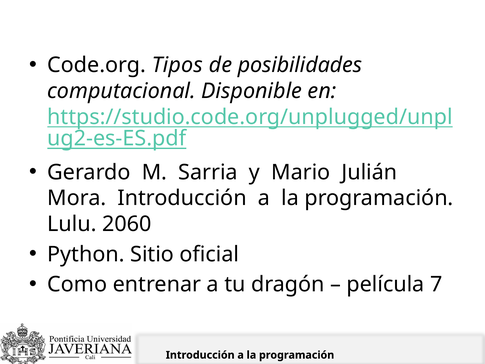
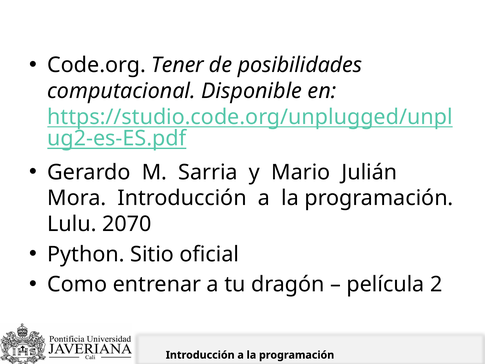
Tipos: Tipos -> Tener
2060: 2060 -> 2070
7: 7 -> 2
